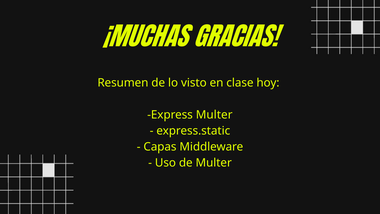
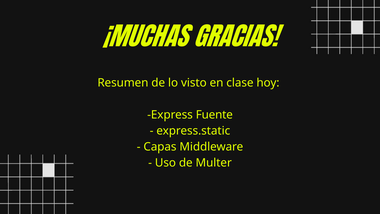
Express Multer: Multer -> Fuente
